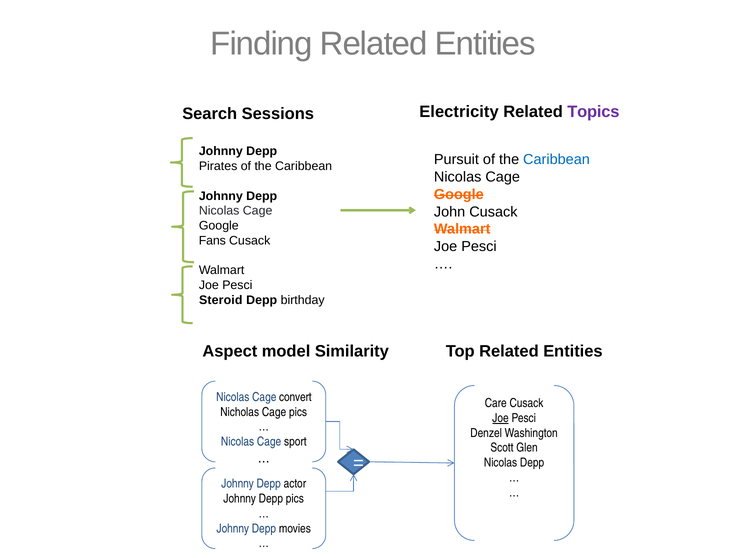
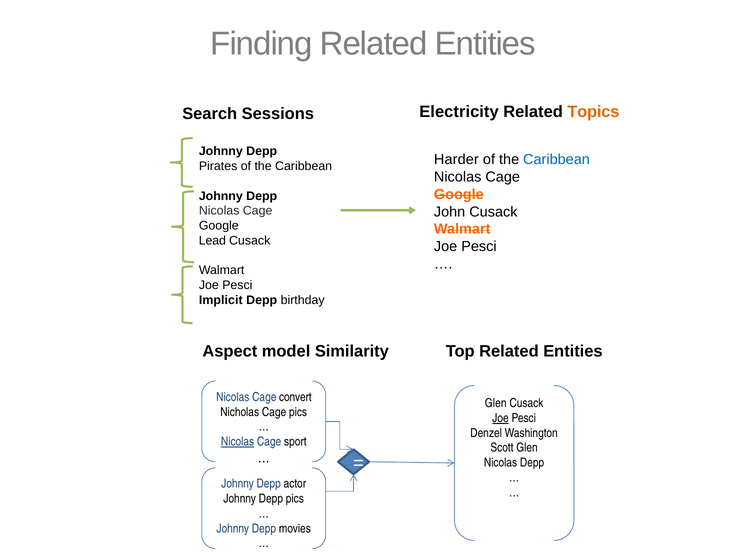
Topics colour: purple -> orange
Pursuit: Pursuit -> Harder
Fans: Fans -> Lead
Steroid: Steroid -> Implicit
Care at (496, 403): Care -> Glen
Nicolas at (238, 441) underline: none -> present
